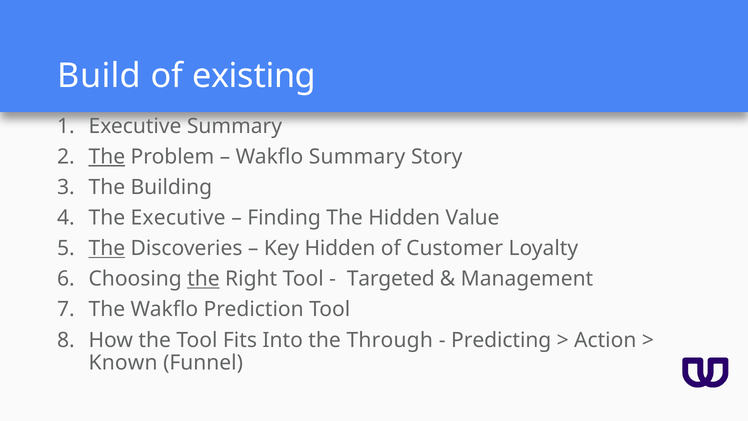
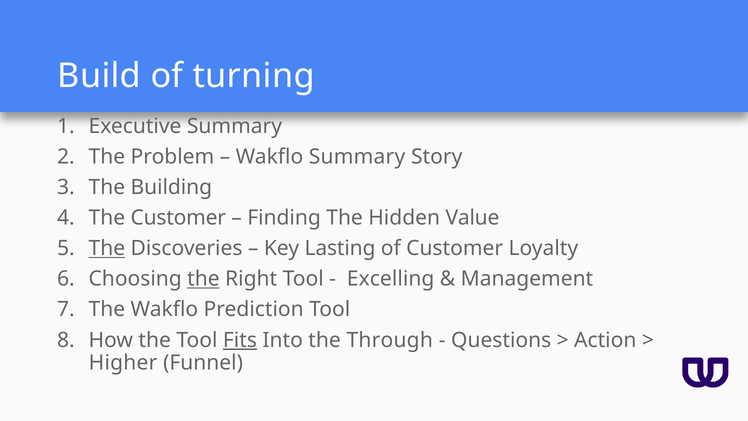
existing: existing -> turning
The at (107, 157) underline: present -> none
The Executive: Executive -> Customer
Key Hidden: Hidden -> Lasting
Targeted: Targeted -> Excelling
Fits underline: none -> present
Predicting: Predicting -> Questions
Known: Known -> Higher
